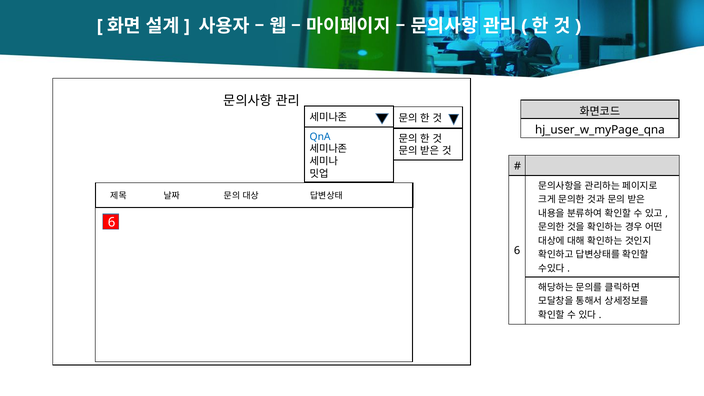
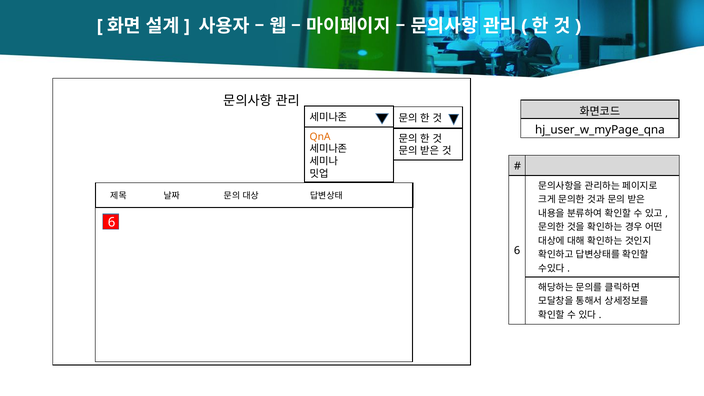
QnA colour: blue -> orange
